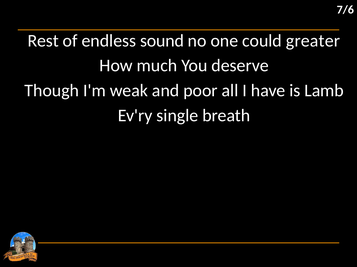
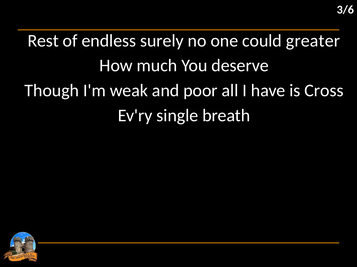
7/6: 7/6 -> 3/6
sound: sound -> surely
Lamb: Lamb -> Cross
